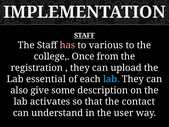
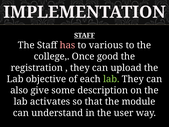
from: from -> good
essential: essential -> objective
lab at (111, 79) colour: light blue -> light green
contact: contact -> module
